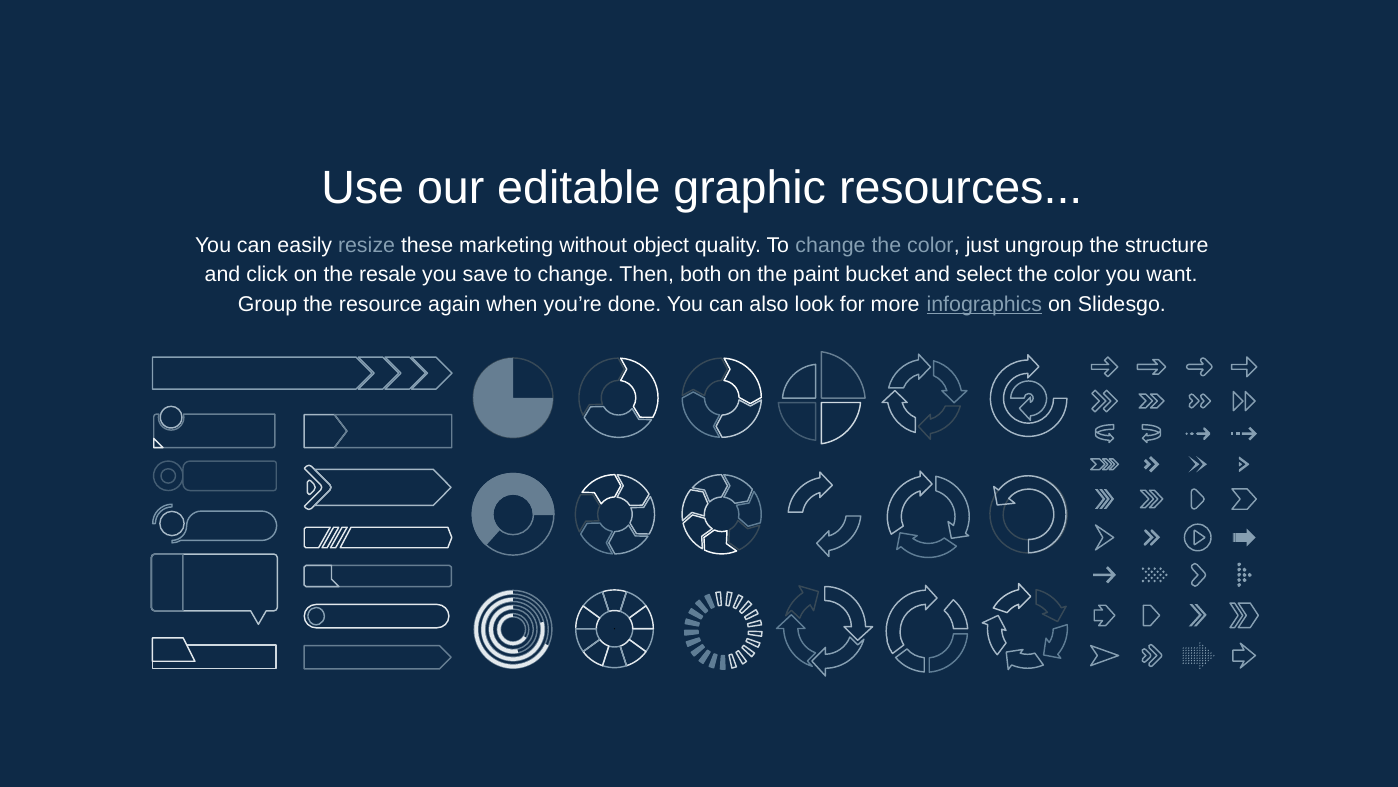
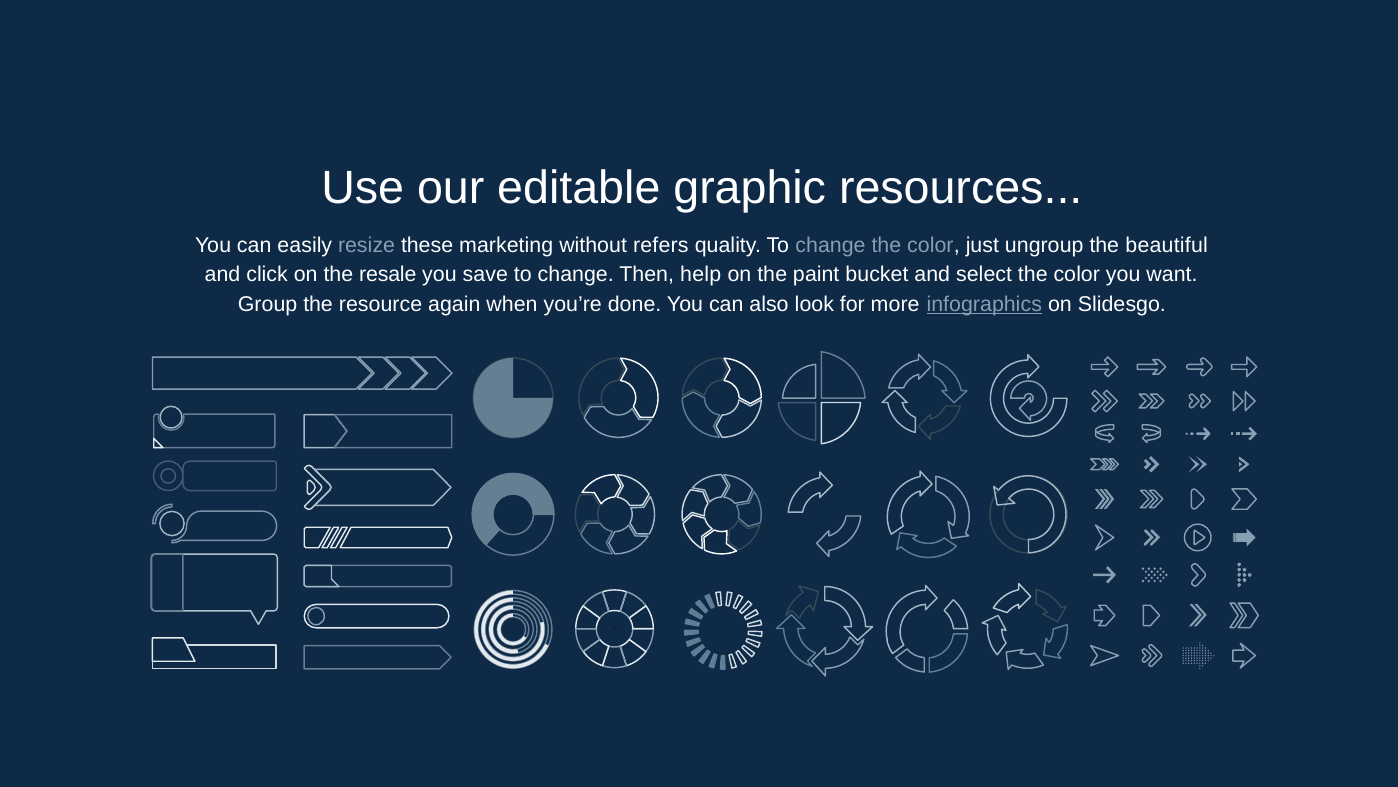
object: object -> refers
structure: structure -> beautiful
both: both -> help
